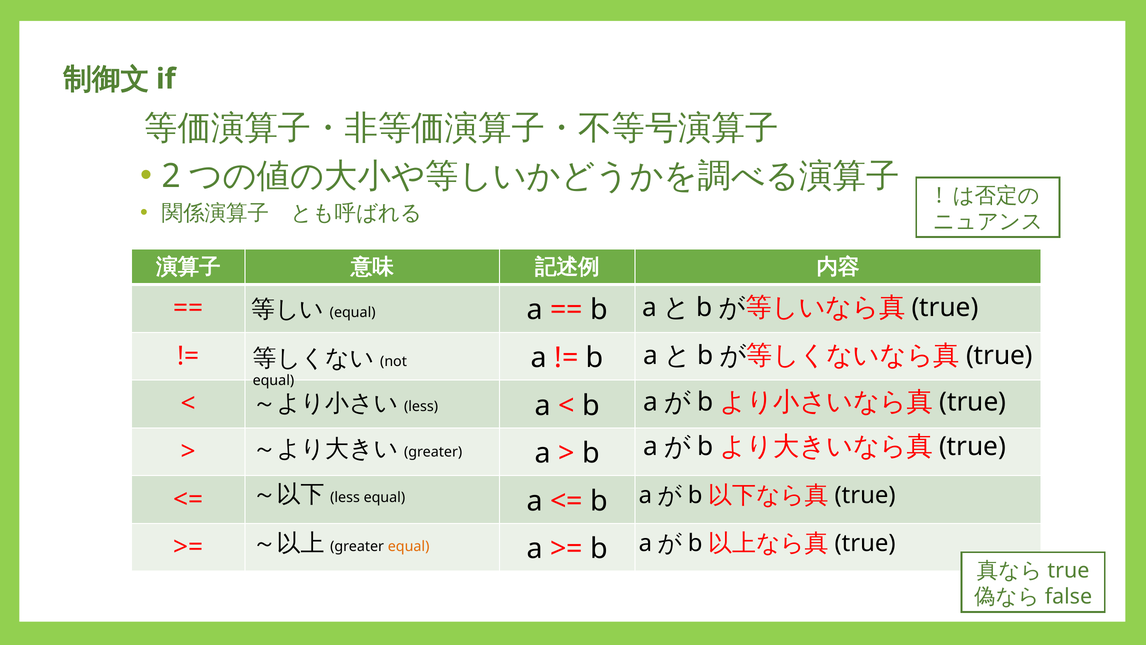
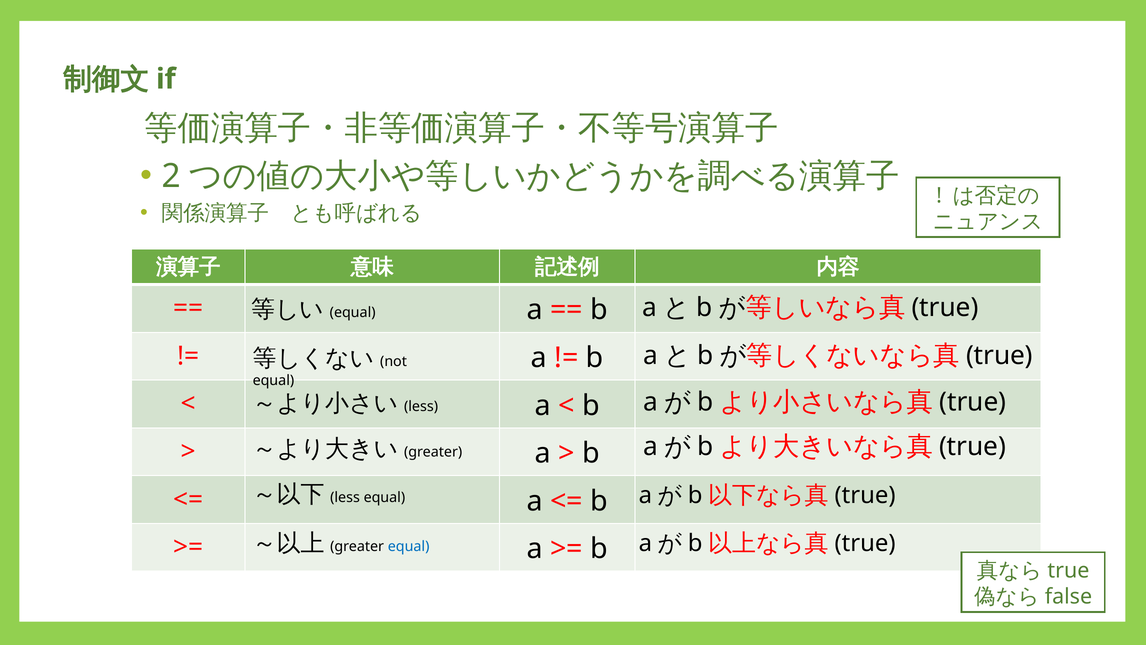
equal at (409, 546) colour: orange -> blue
